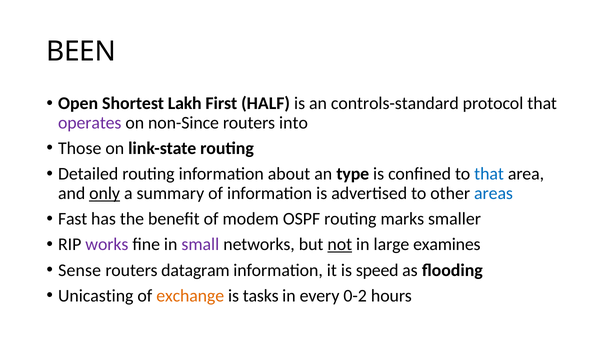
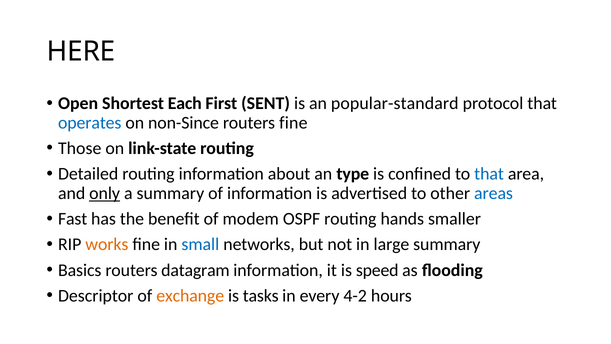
BEEN: BEEN -> HERE
Lakh: Lakh -> Each
HALF: HALF -> SENT
controls-standard: controls-standard -> popular-standard
operates colour: purple -> blue
routers into: into -> fine
marks: marks -> hands
works colour: purple -> orange
small colour: purple -> blue
not underline: present -> none
large examines: examines -> summary
Sense: Sense -> Basics
Unicasting: Unicasting -> Descriptor
0-2: 0-2 -> 4-2
